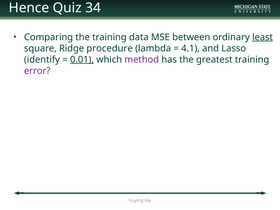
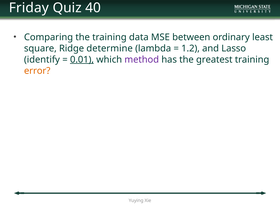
Hence: Hence -> Friday
34: 34 -> 40
least underline: present -> none
procedure: procedure -> determine
4.1: 4.1 -> 1.2
error colour: purple -> orange
